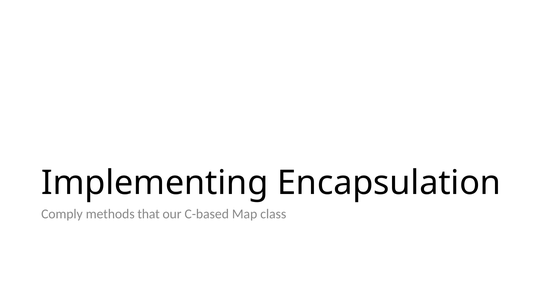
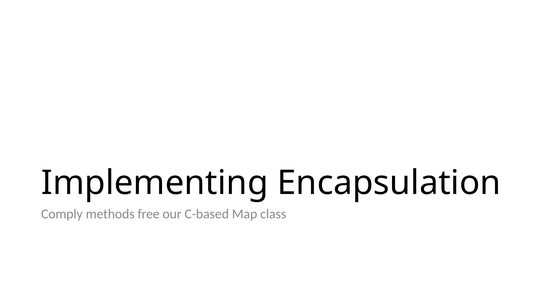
that: that -> free
